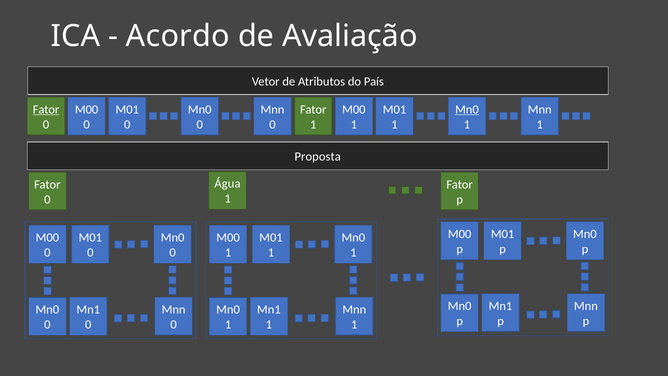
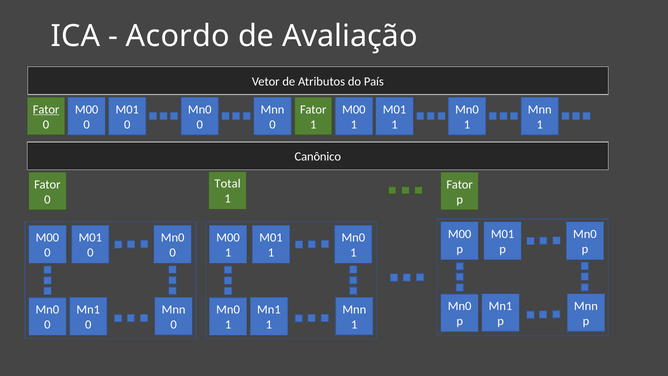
Mn0 at (467, 109) underline: present -> none
Proposta: Proposta -> Canônico
Água: Água -> Total
